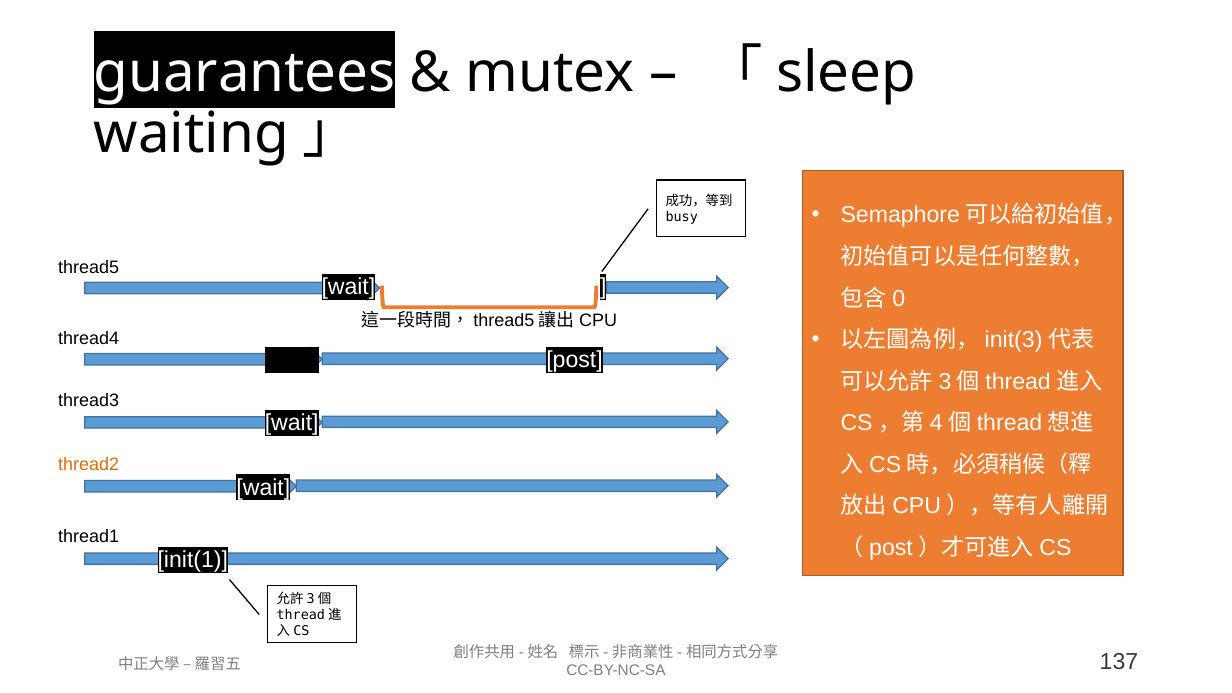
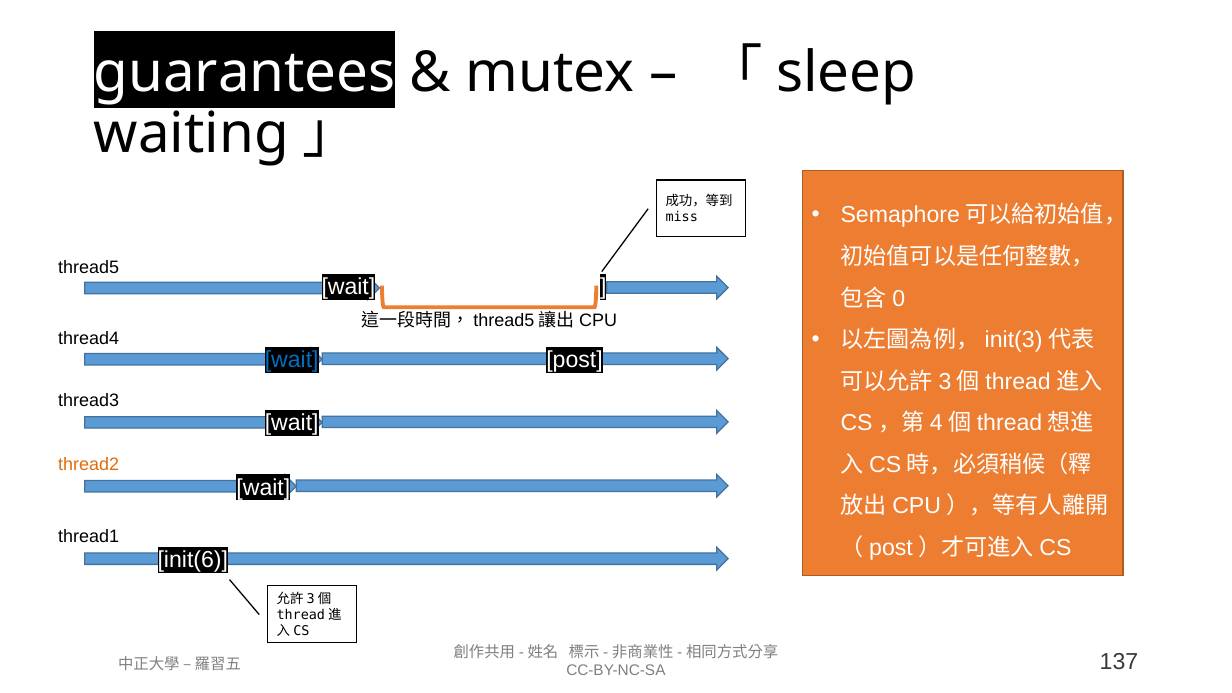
busy: busy -> miss
wait at (292, 360) colour: black -> blue
init(1: init(1 -> init(6
